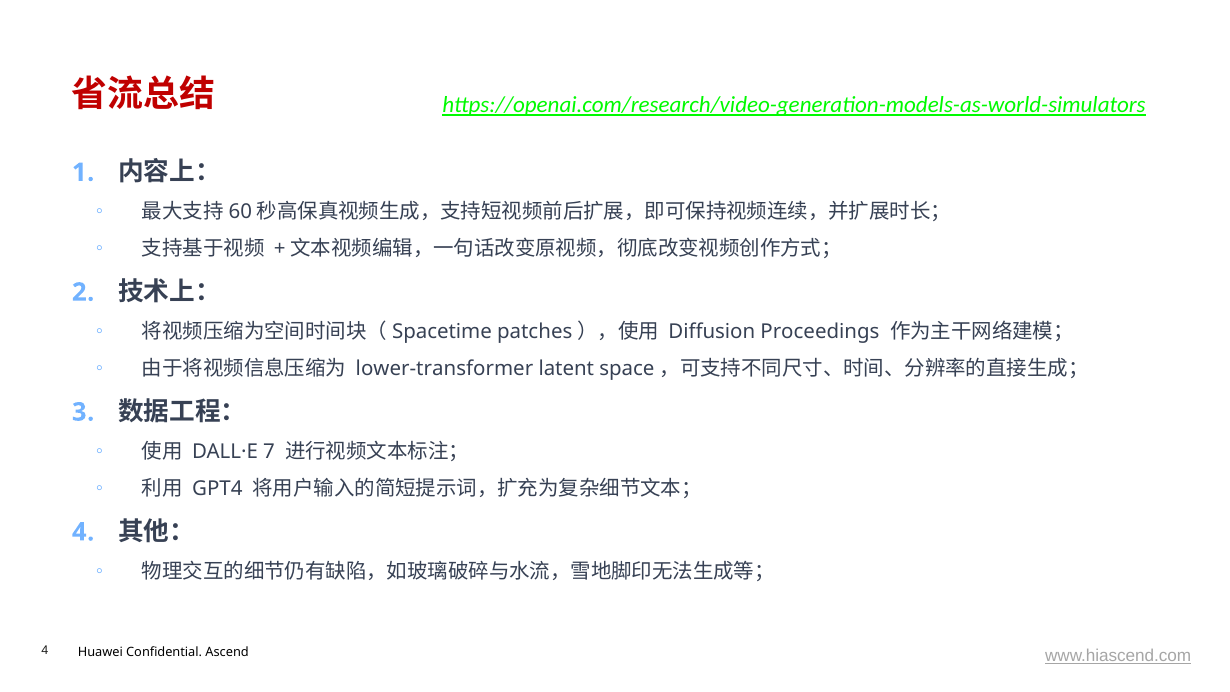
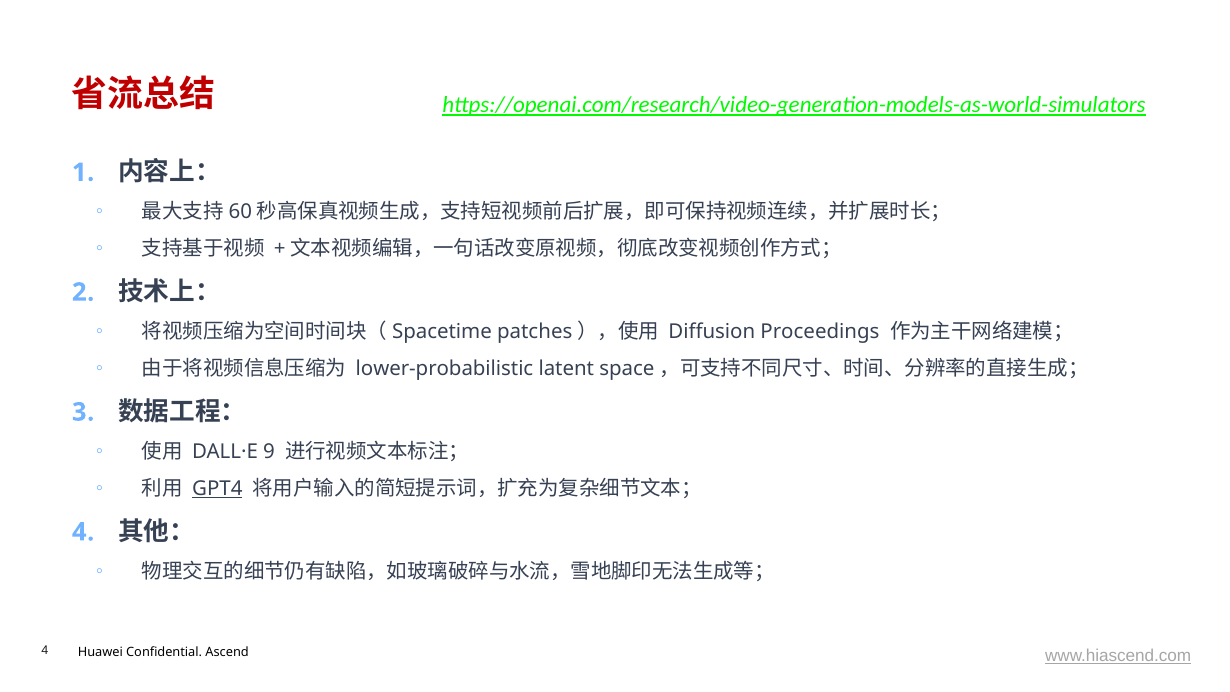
lower-transformer: lower-transformer -> lower-probabilistic
7: 7 -> 9
GPT4 underline: none -> present
